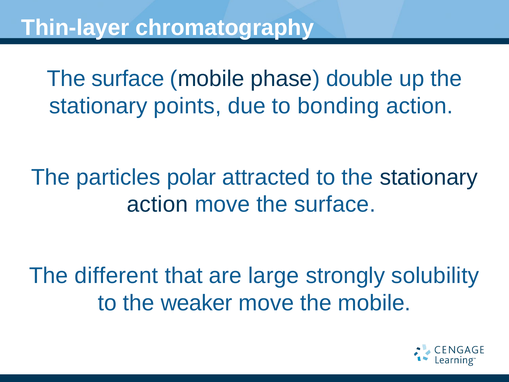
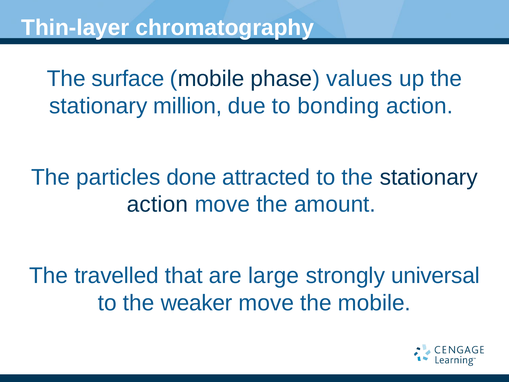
double: double -> values
points: points -> million
polar: polar -> done
move the surface: surface -> amount
different: different -> travelled
solubility: solubility -> universal
